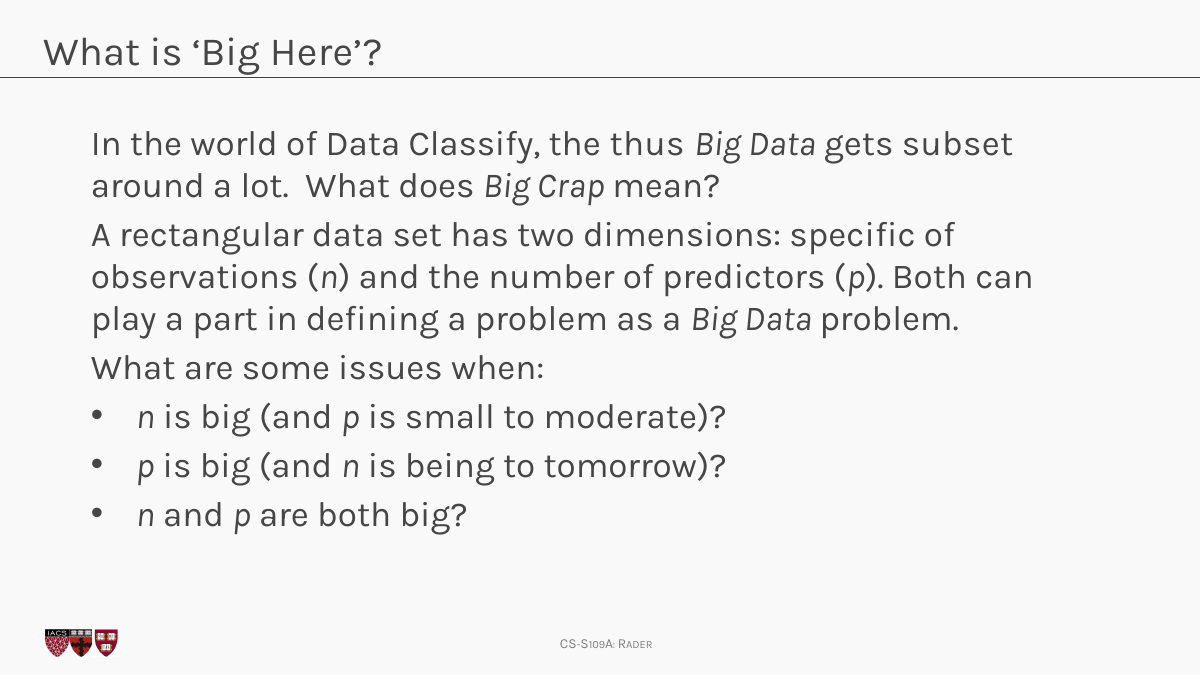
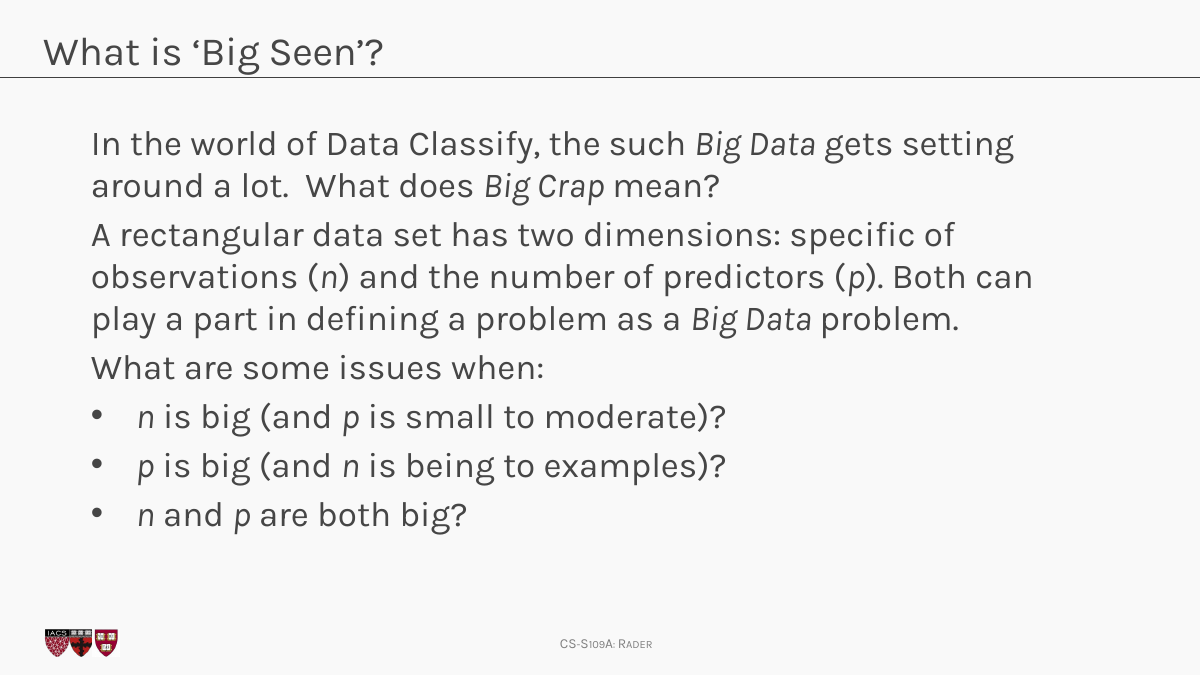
Here: Here -> Seen
thus: thus -> such
subset: subset -> setting
tomorrow: tomorrow -> examples
